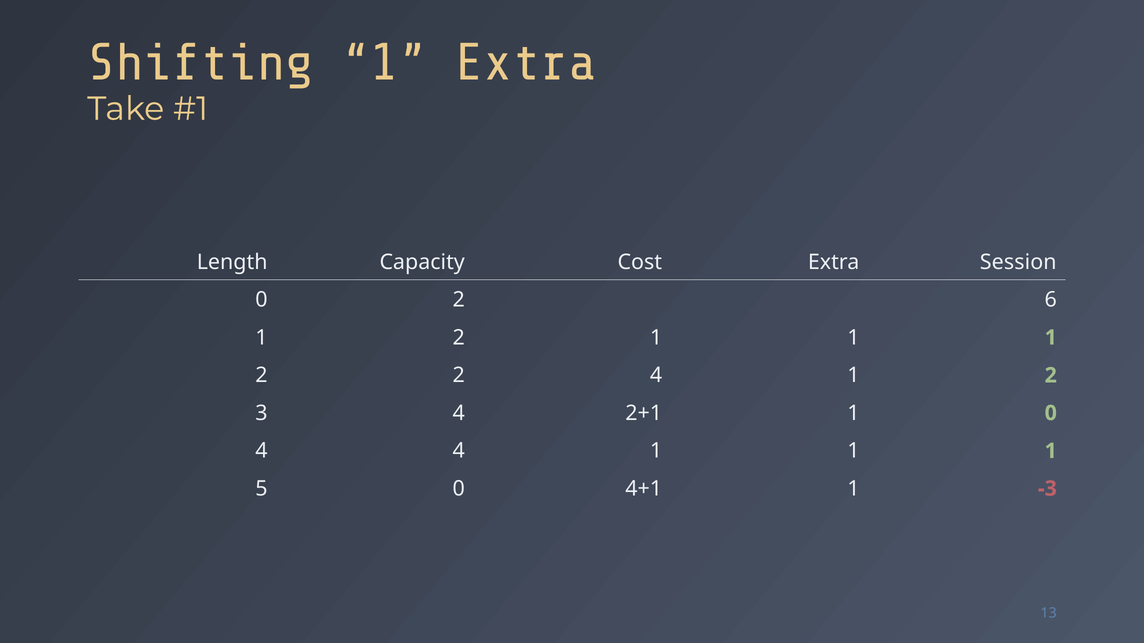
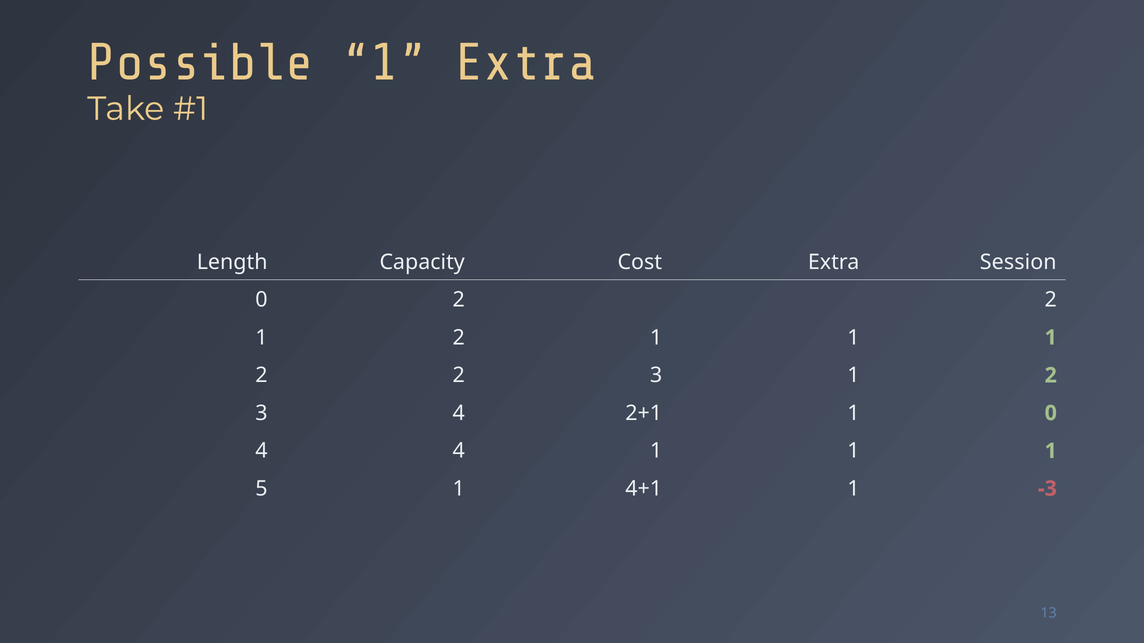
Shifting: Shifting -> Possible
0 2 6: 6 -> 2
2 2 4: 4 -> 3
5 0: 0 -> 1
